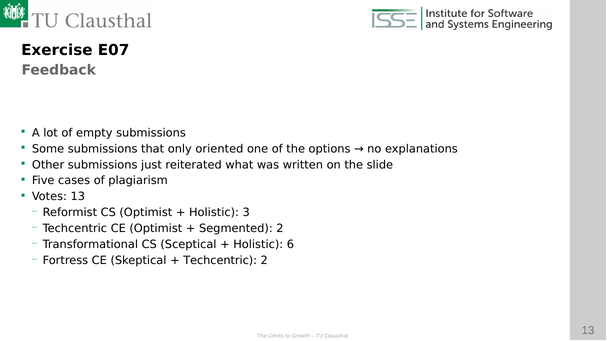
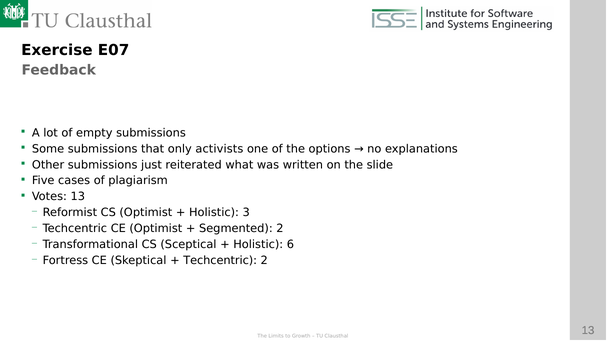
oriented: oriented -> activists
